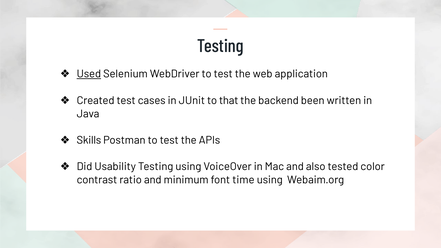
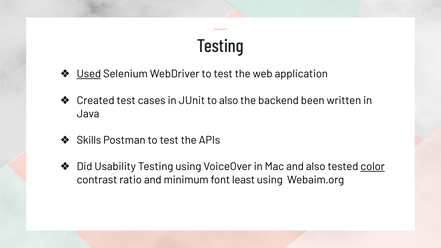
to that: that -> also
color underline: none -> present
time: time -> least
